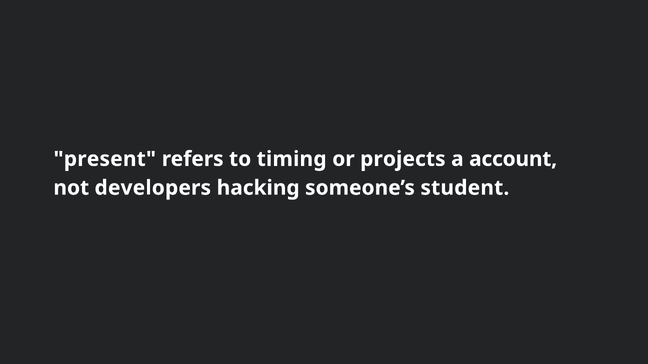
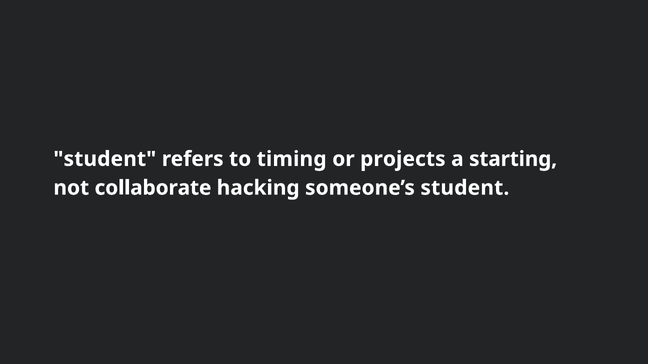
present at (105, 159): present -> student
account: account -> starting
developers: developers -> collaborate
